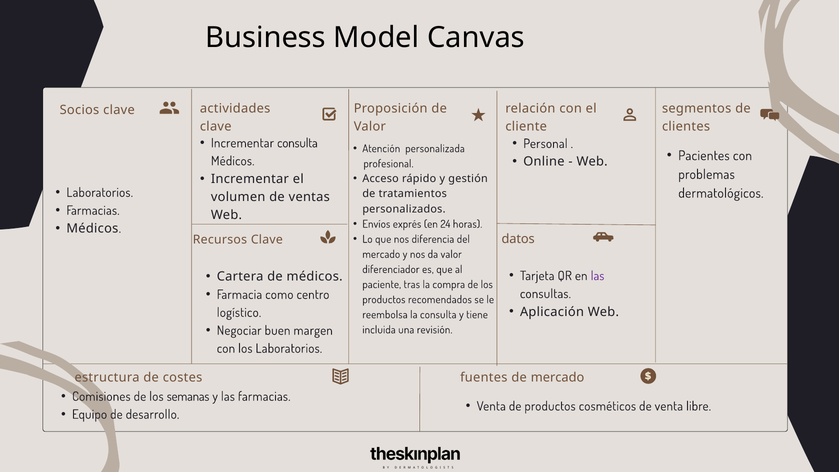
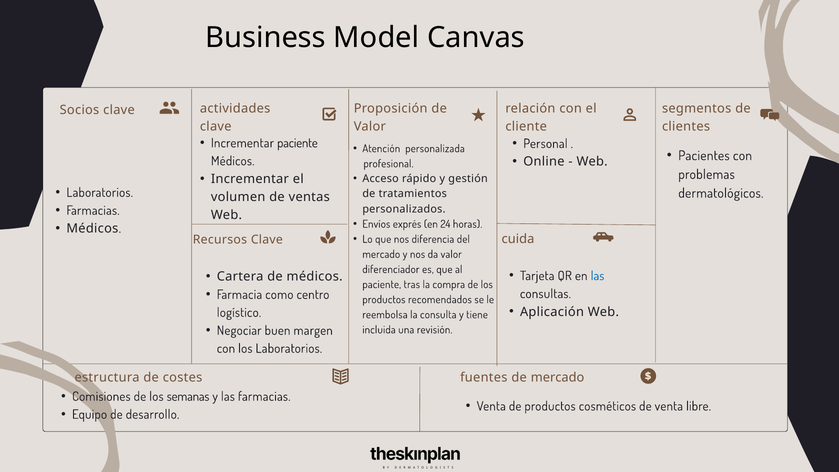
Incrementar consulta: consulta -> paciente
datos: datos -> cuida
las at (598, 276) colour: purple -> blue
